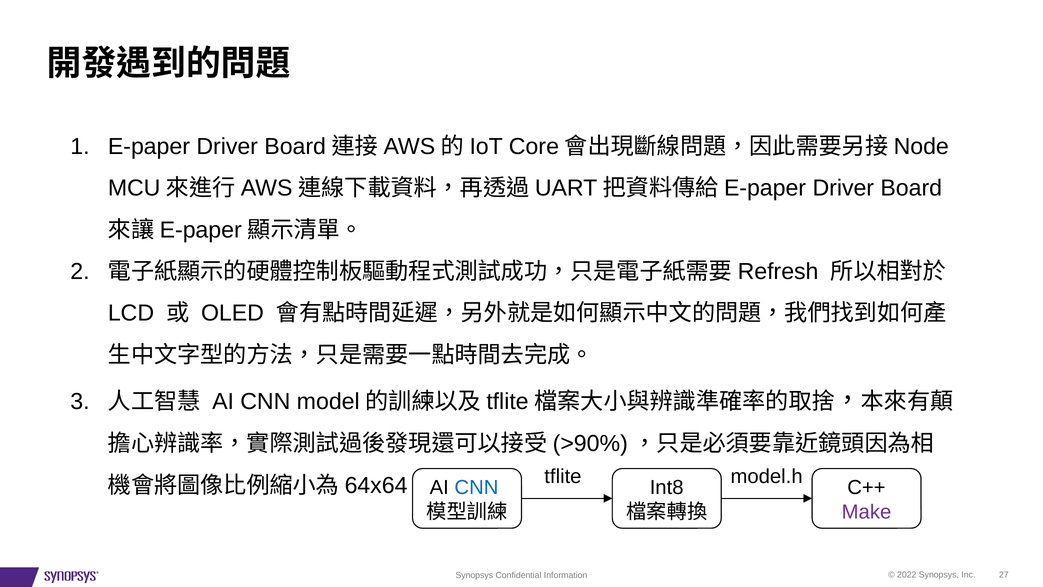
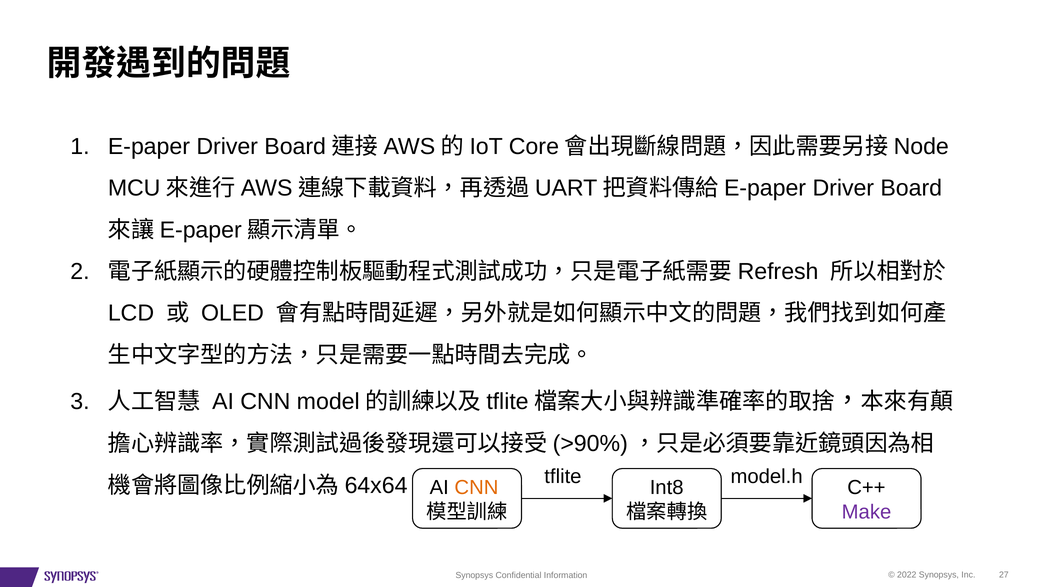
CNN at (476, 487) colour: blue -> orange
